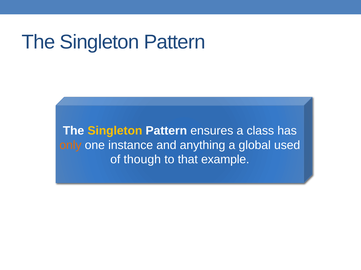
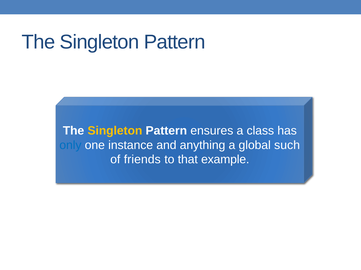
only colour: orange -> blue
used: used -> such
though: though -> friends
